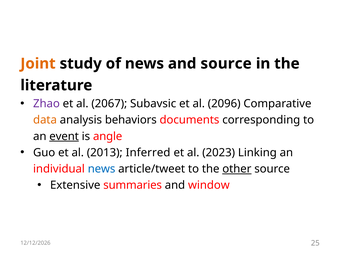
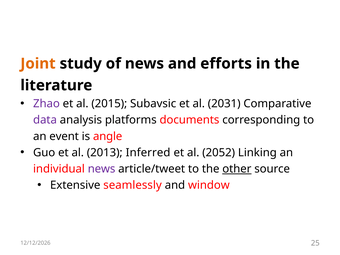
and source: source -> efforts
2067: 2067 -> 2015
2096: 2096 -> 2031
data colour: orange -> purple
behaviors: behaviors -> platforms
event underline: present -> none
2023: 2023 -> 2052
news at (102, 169) colour: blue -> purple
summaries: summaries -> seamlessly
